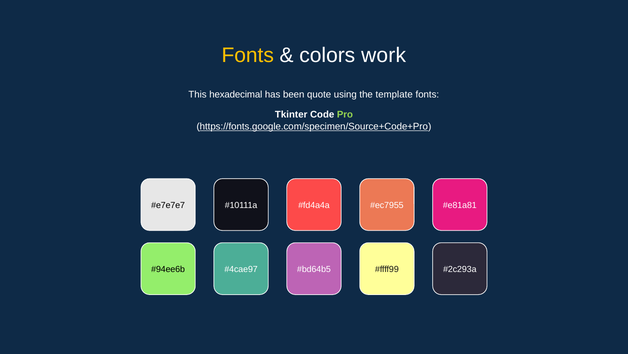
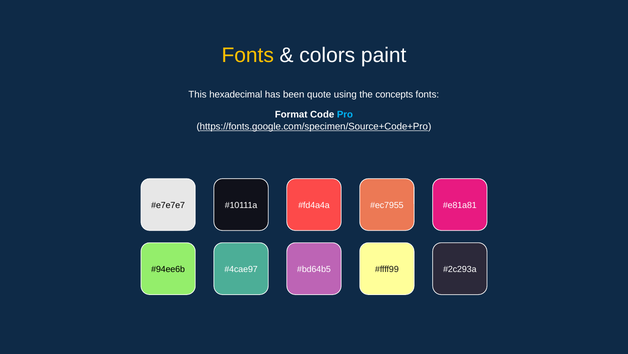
work: work -> paint
template: template -> concepts
Tkinter: Tkinter -> Format
Pro colour: light green -> light blue
